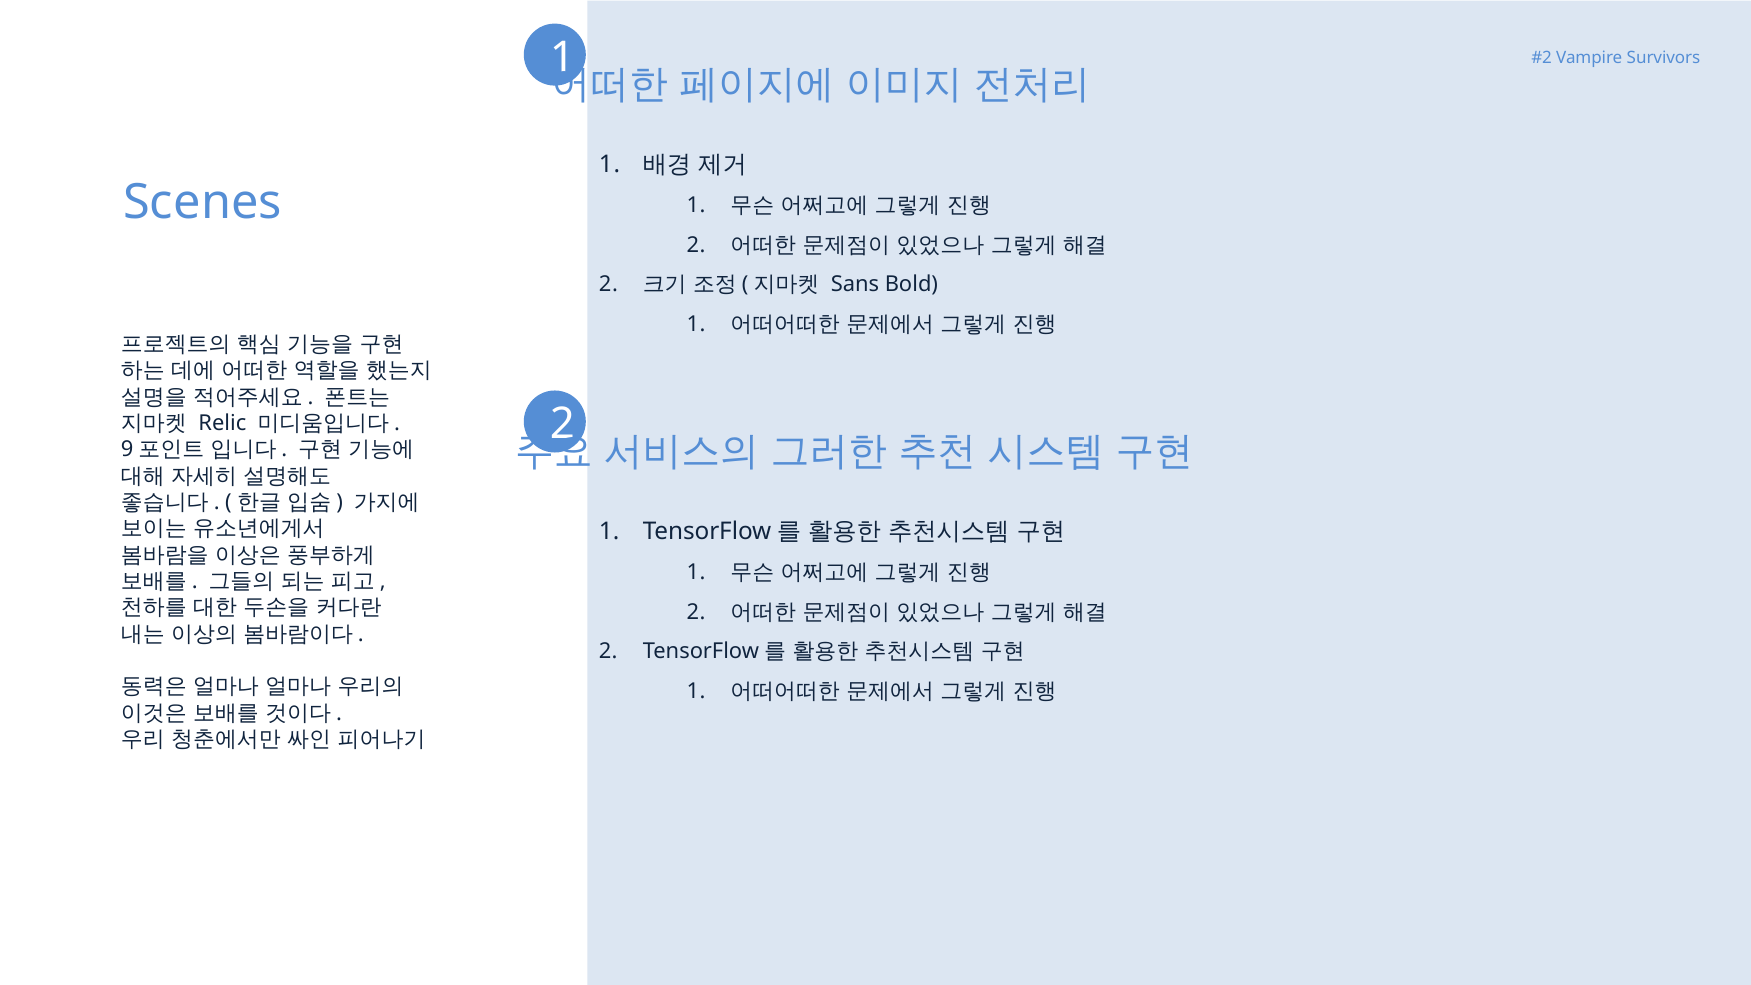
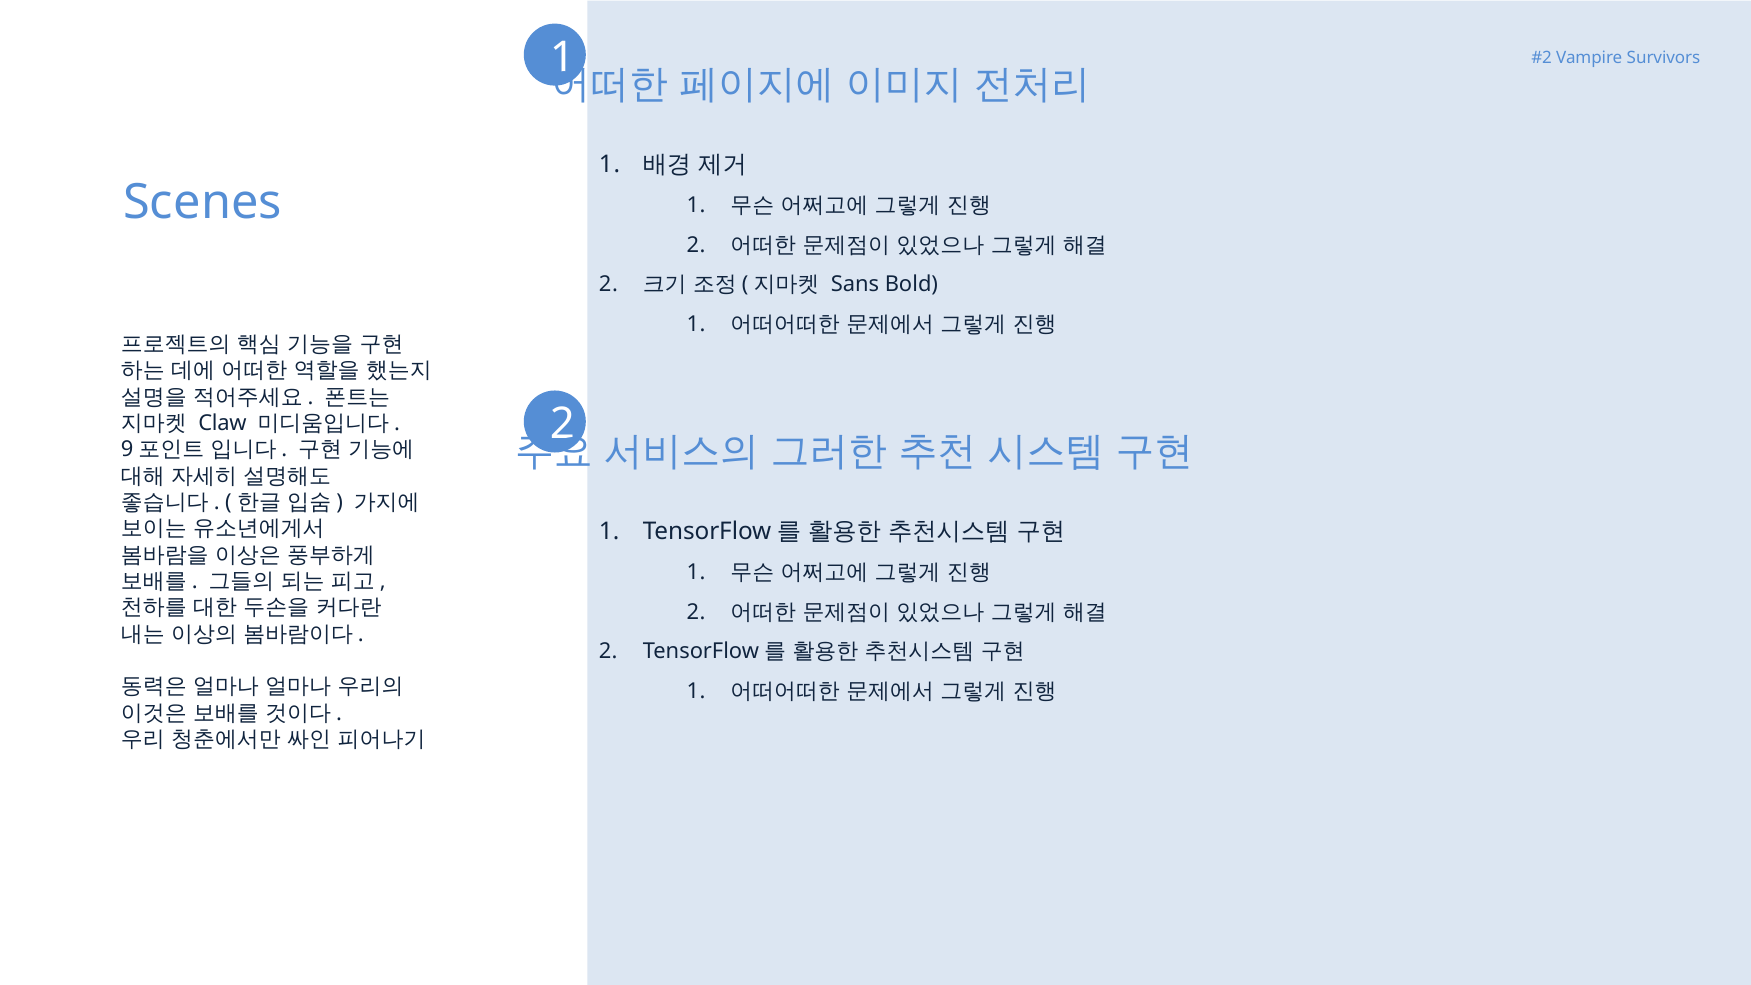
Relic: Relic -> Claw
